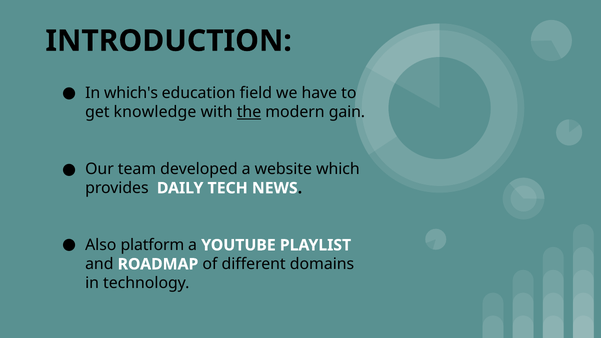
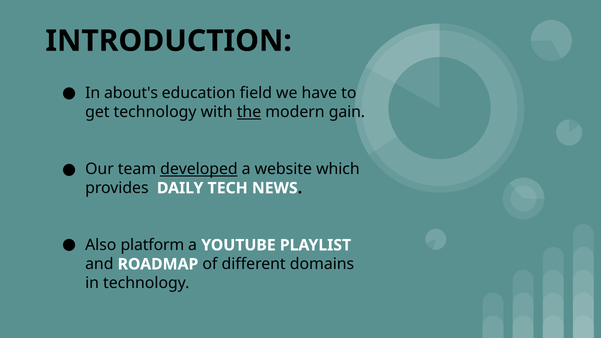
which's: which's -> about's
get knowledge: knowledge -> technology
developed underline: none -> present
